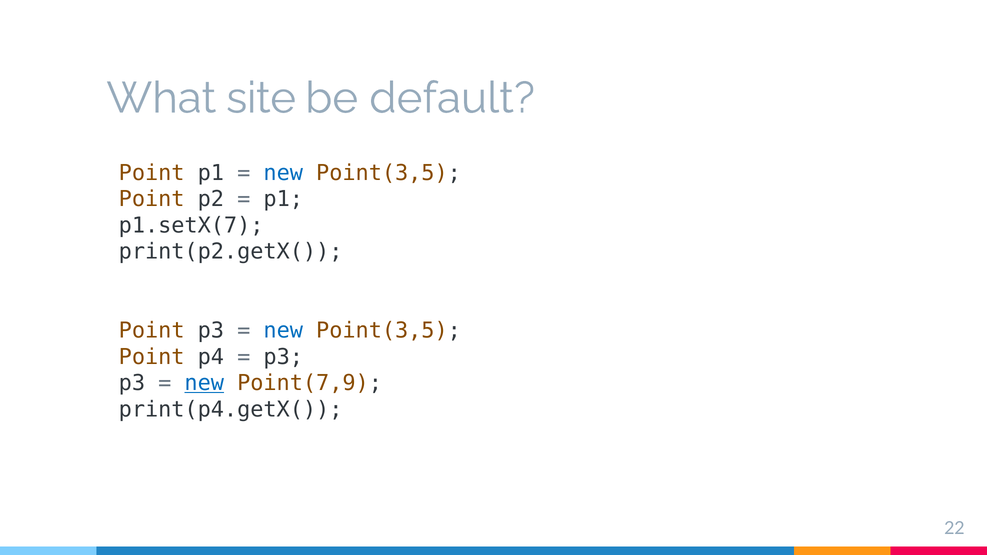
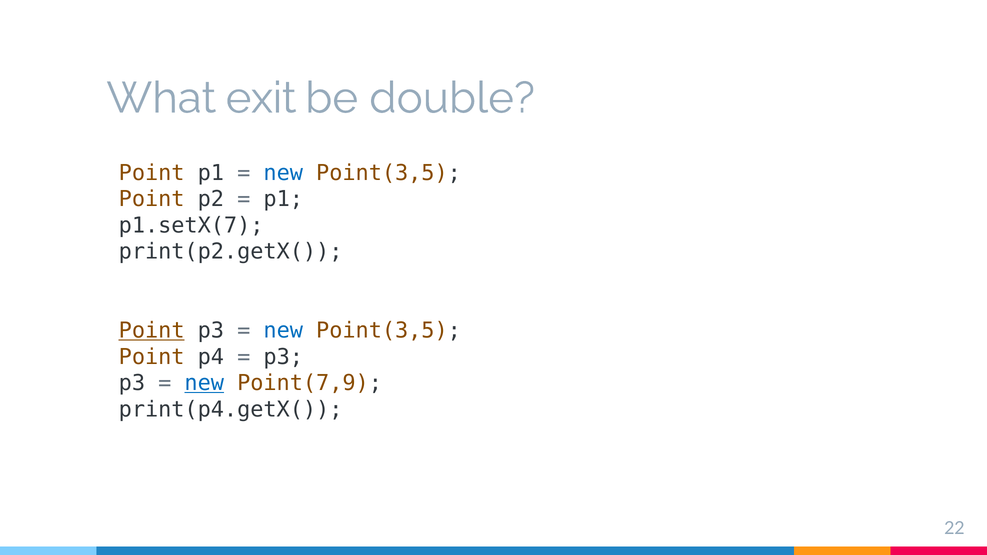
site: site -> exit
default: default -> double
Point at (152, 331) underline: none -> present
